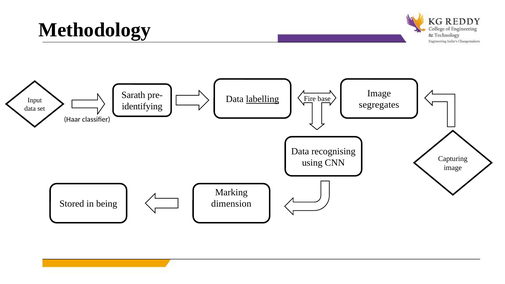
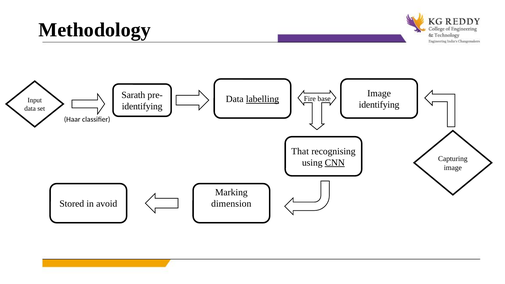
segregates at (379, 105): segregates -> identifying
Data at (300, 151): Data -> That
CNN underline: none -> present
being: being -> avoid
